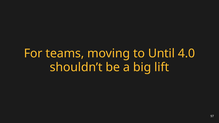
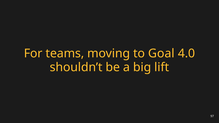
Until: Until -> Goal
